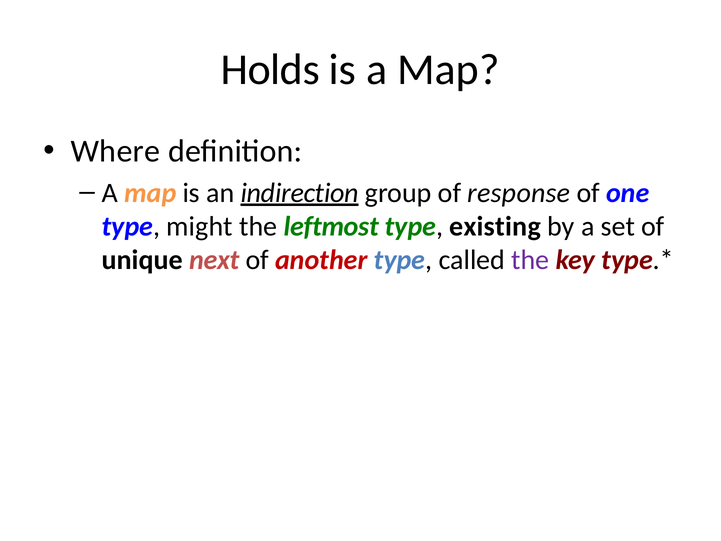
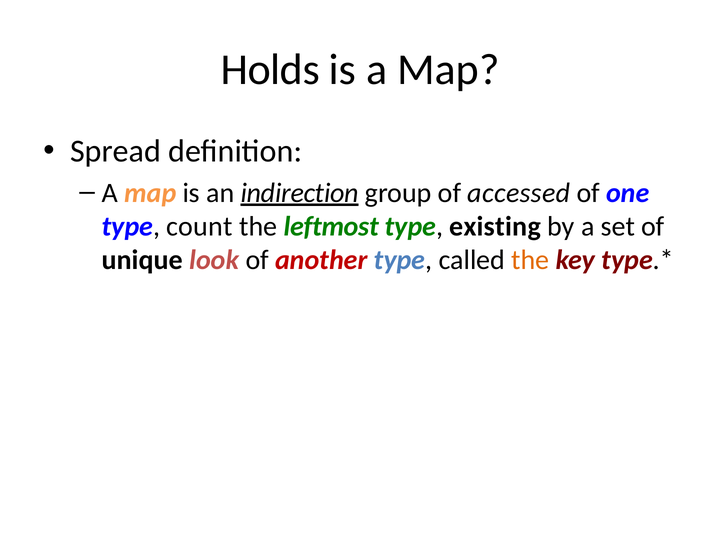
Where: Where -> Spread
response: response -> accessed
might: might -> count
next: next -> look
the at (530, 260) colour: purple -> orange
